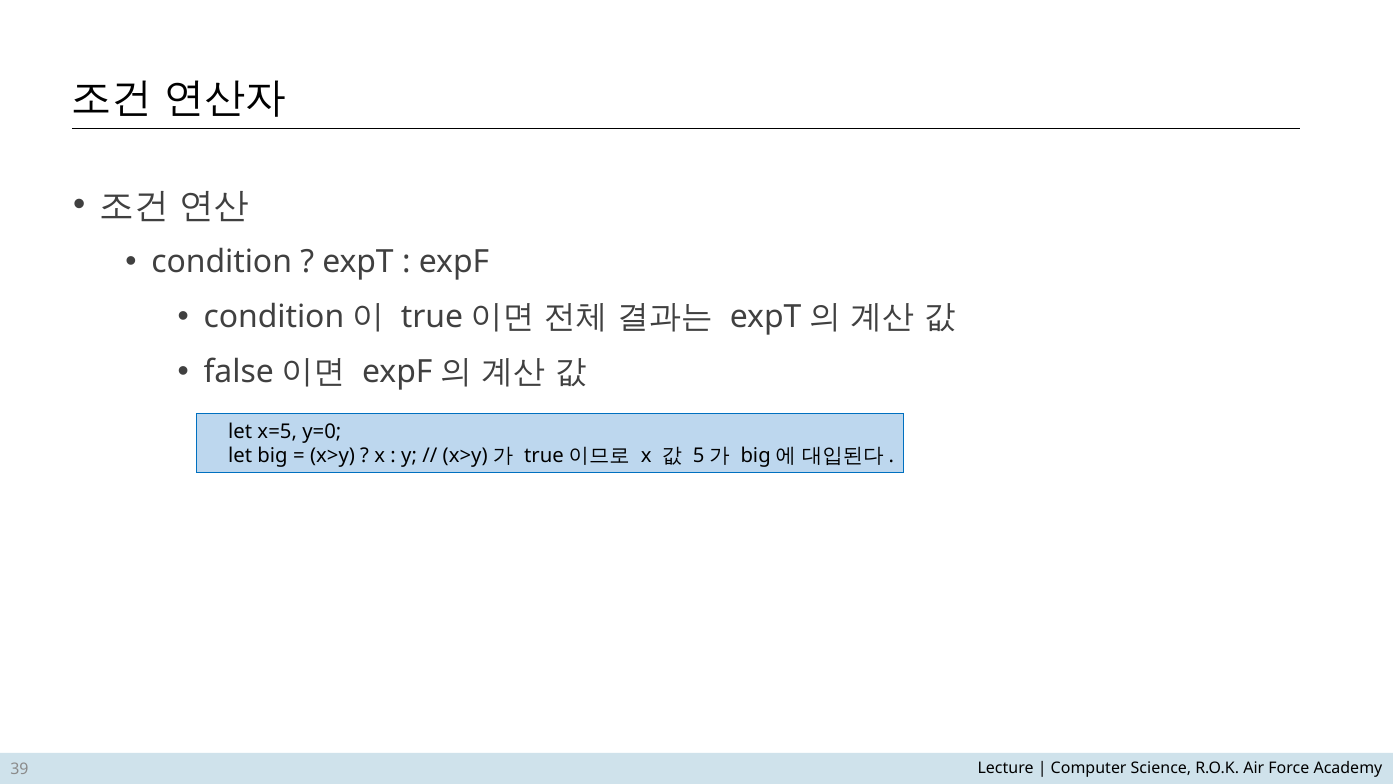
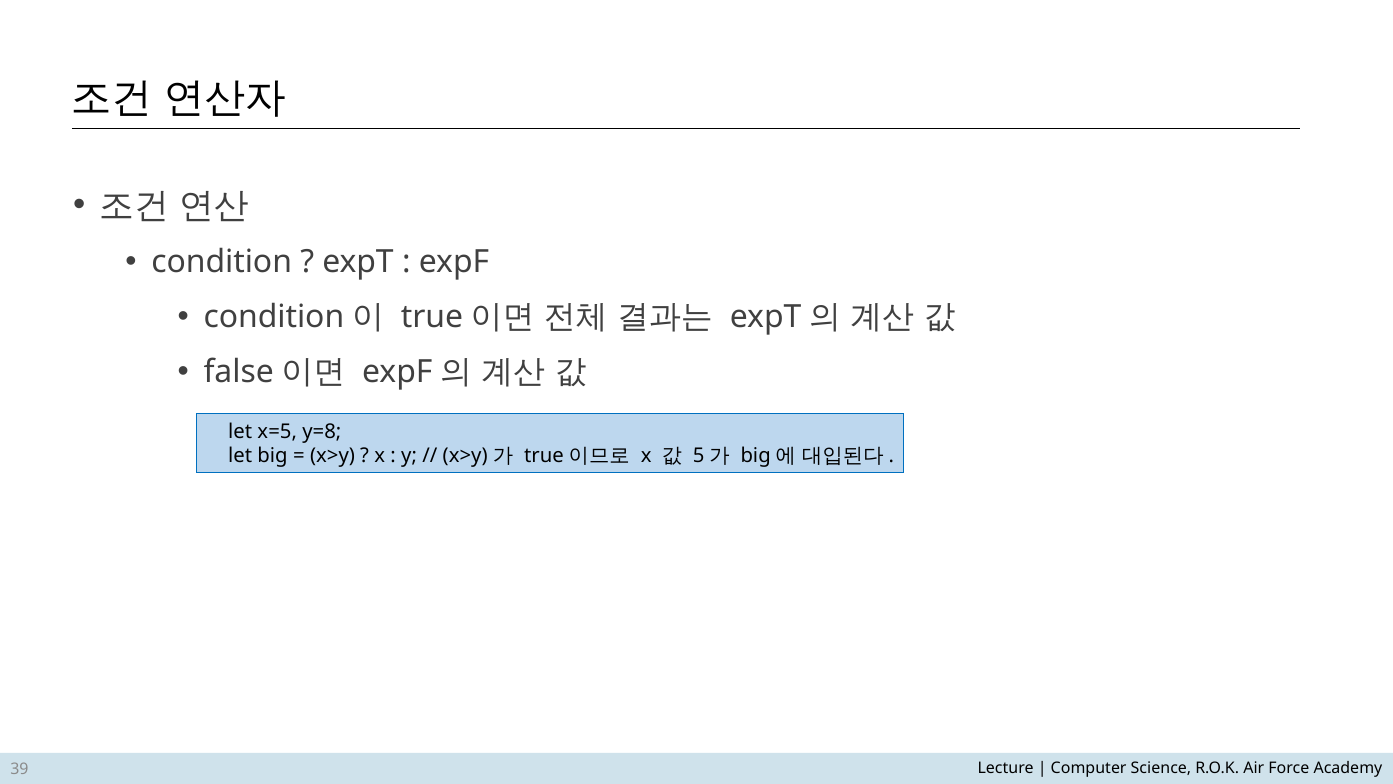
y=0: y=0 -> y=8
